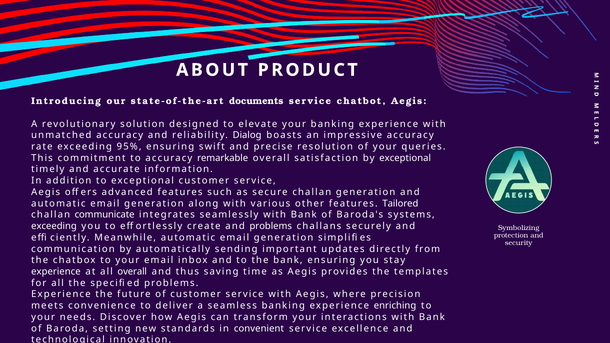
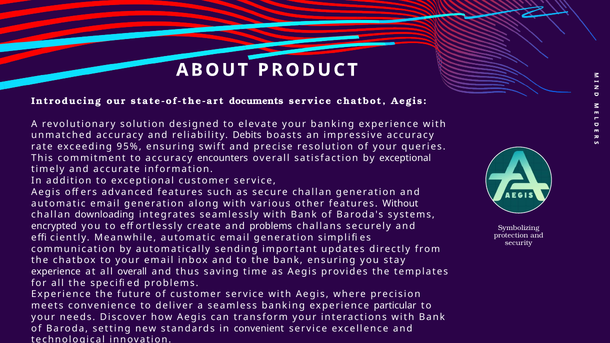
Dialog: Dialog -> Debits
remarkable: remarkable -> encounters
Tailored: Tailored -> Without
communicate: communicate -> downloading
exceeding at (54, 226): exceeding -> encrypted
enriching: enriching -> particular
